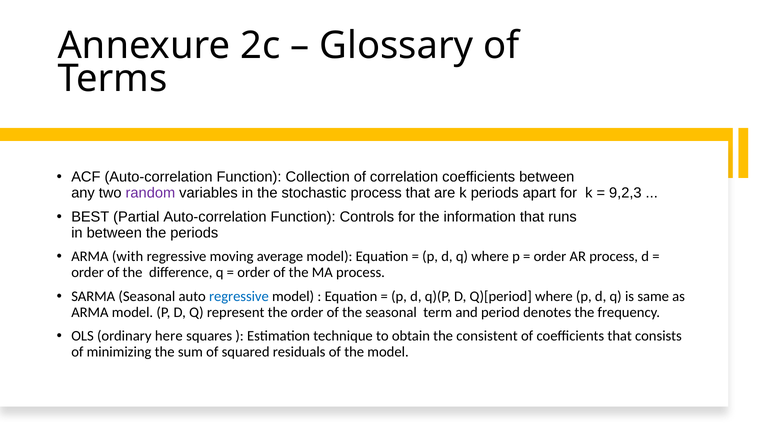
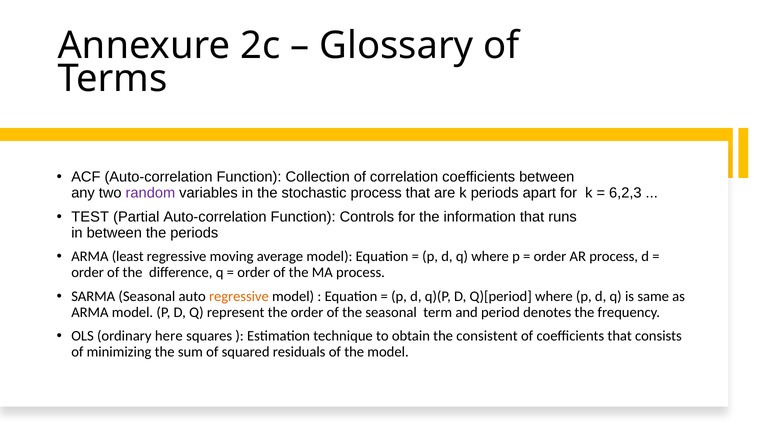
9,2,3: 9,2,3 -> 6,2,3
BEST: BEST -> TEST
with: with -> least
regressive at (239, 296) colour: blue -> orange
